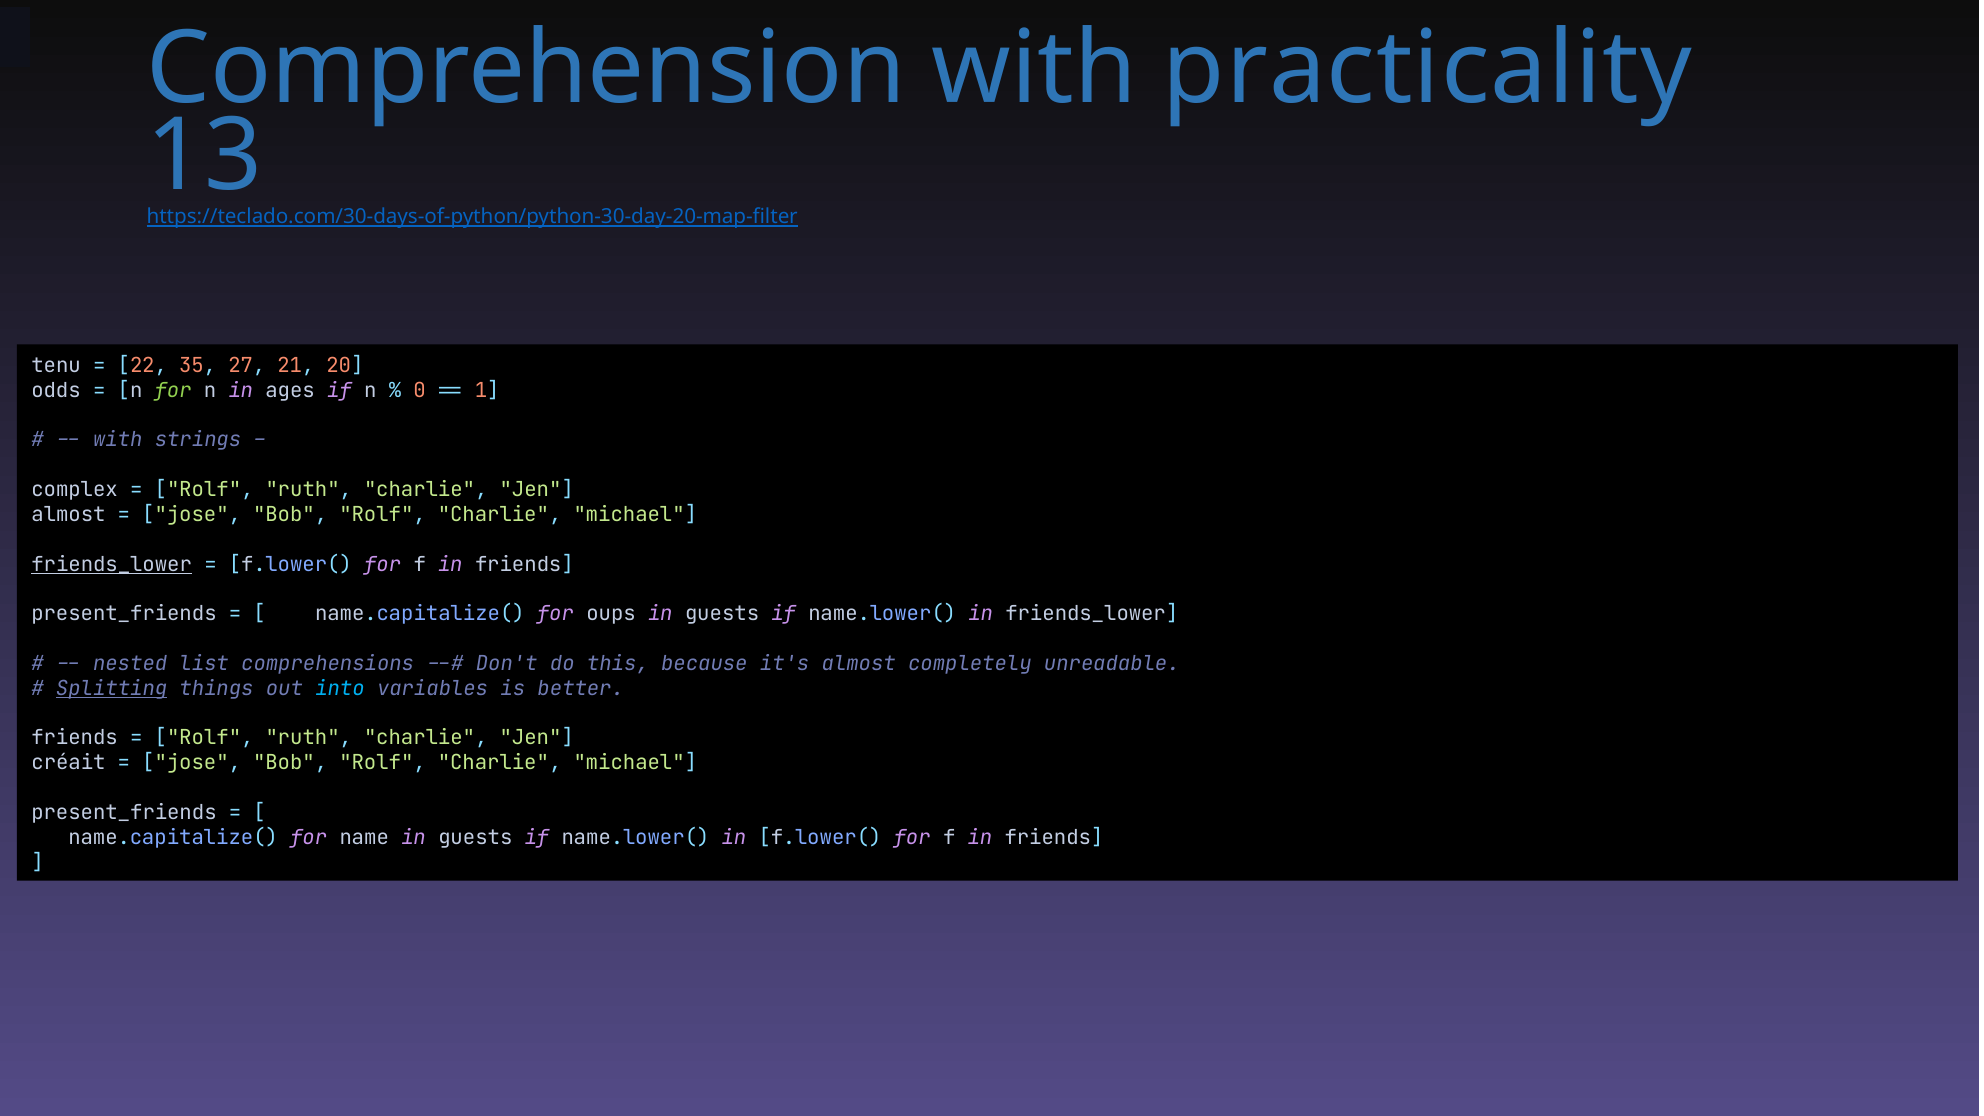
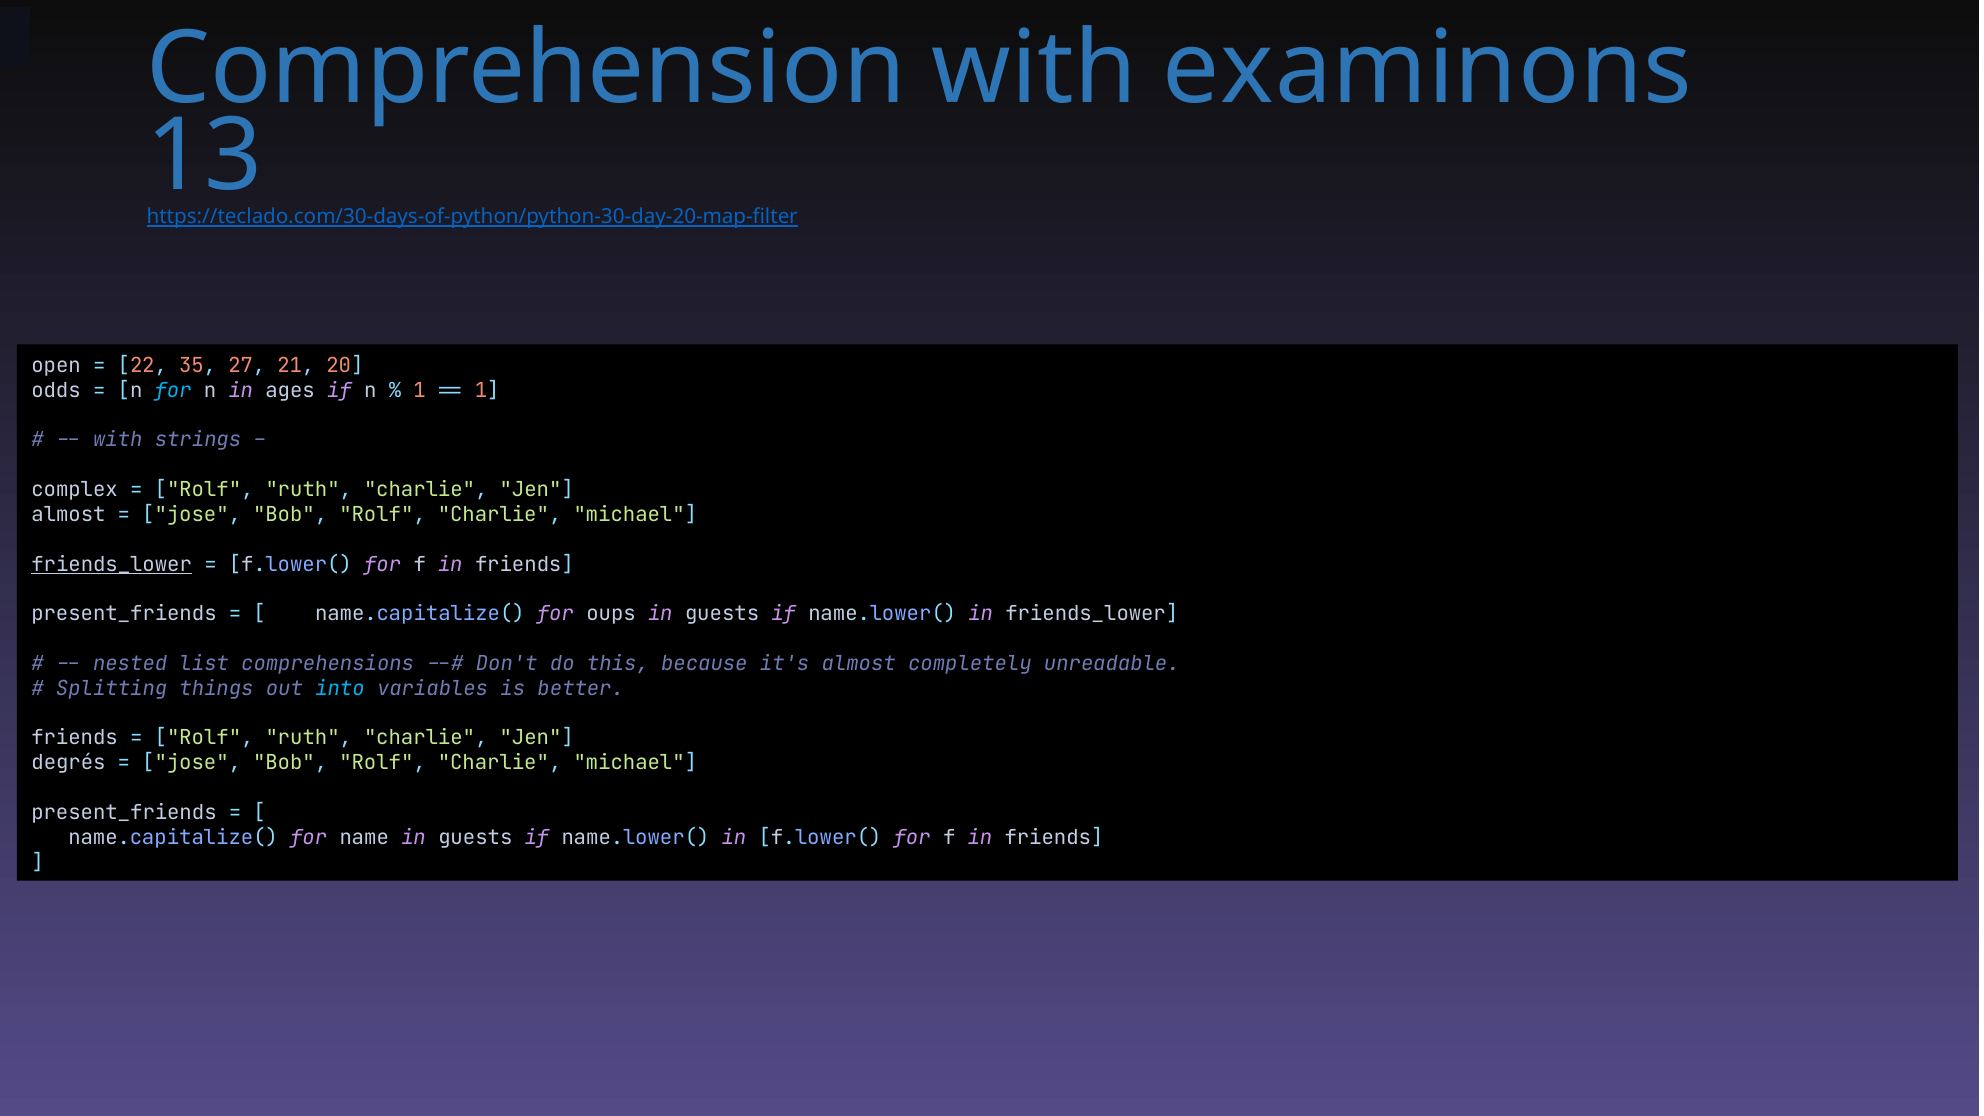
practicality: practicality -> examinons
tenu: tenu -> open
for at (173, 390) colour: light green -> light blue
0 at (419, 390): 0 -> 1
Splitting underline: present -> none
créait: créait -> degrés
